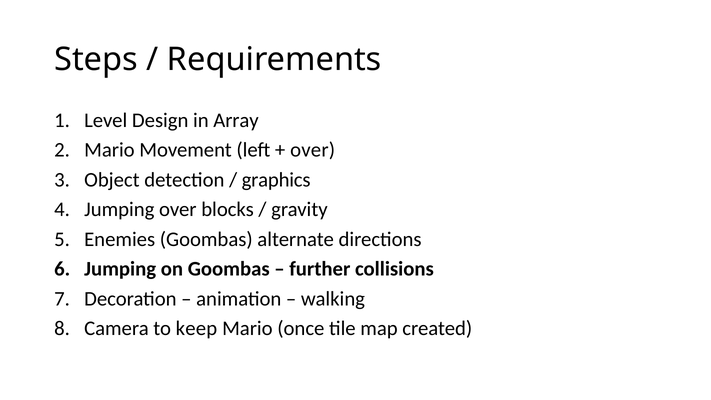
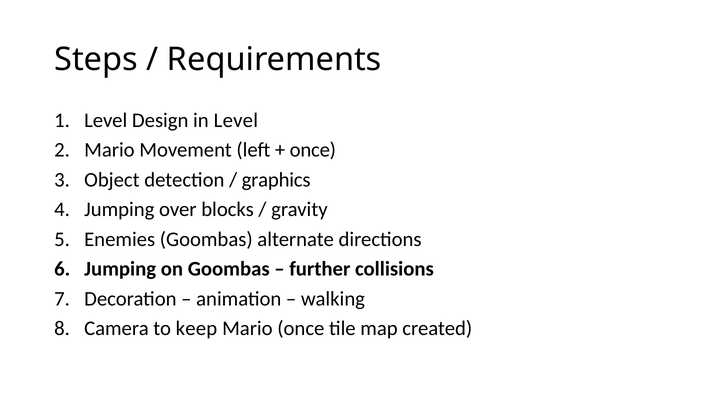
in Array: Array -> Level
over at (313, 150): over -> once
